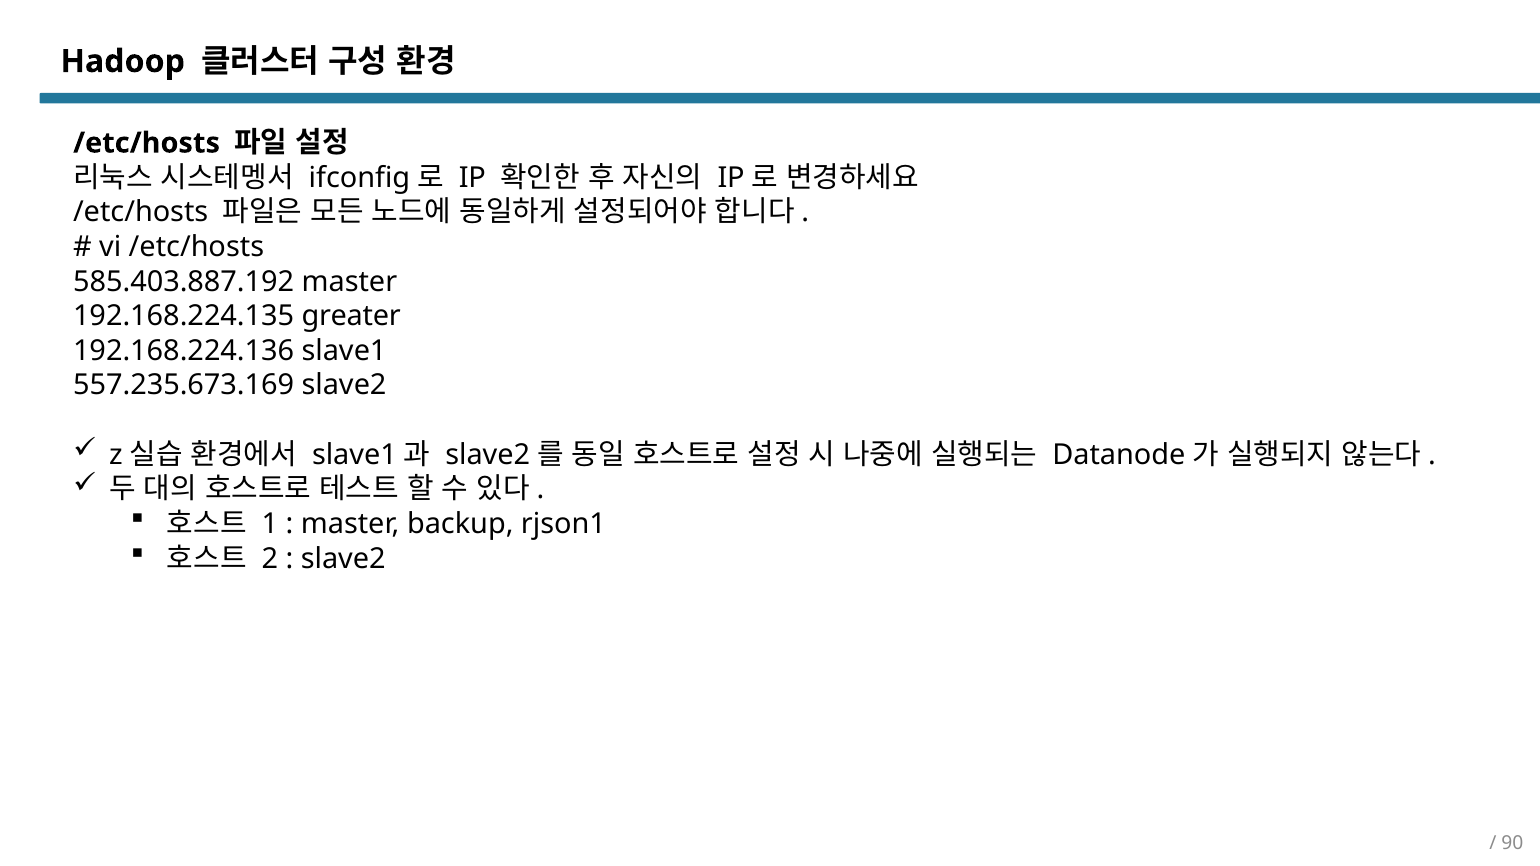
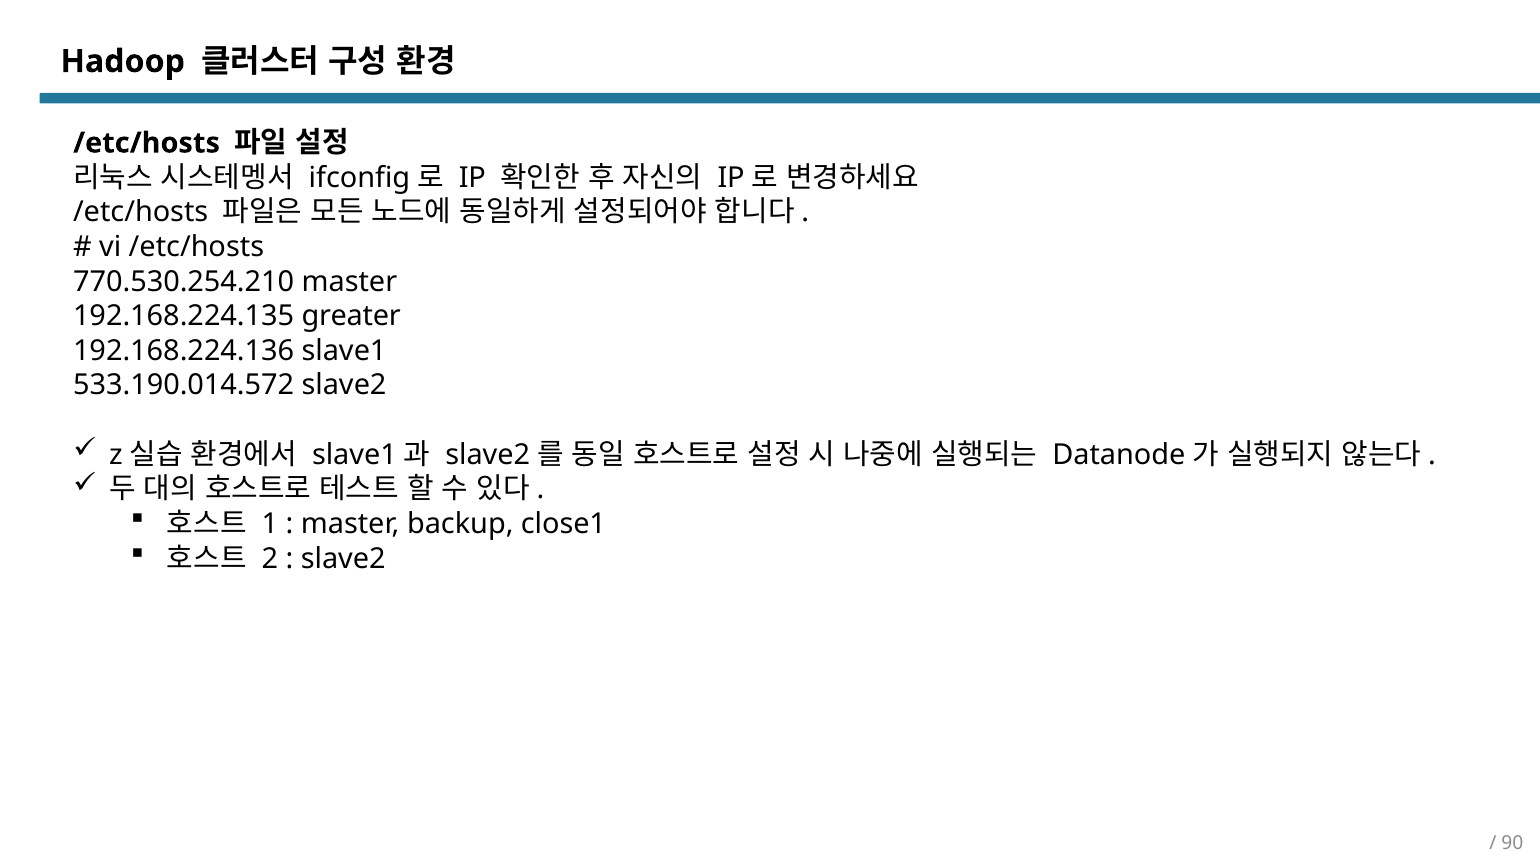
585.403.887.192: 585.403.887.192 -> 770.530.254.210
557.235.673.169: 557.235.673.169 -> 533.190.014.572
rjson1: rjson1 -> close1
